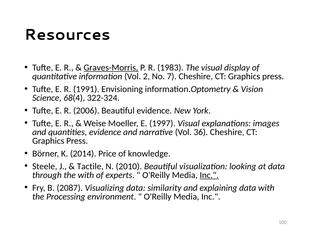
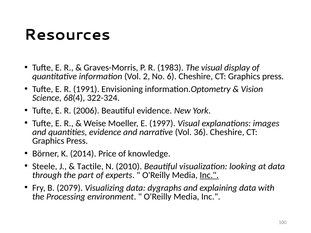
Graves-Morris underline: present -> none
7: 7 -> 6
the with: with -> part
2087: 2087 -> 2079
similarity: similarity -> dygraphs
